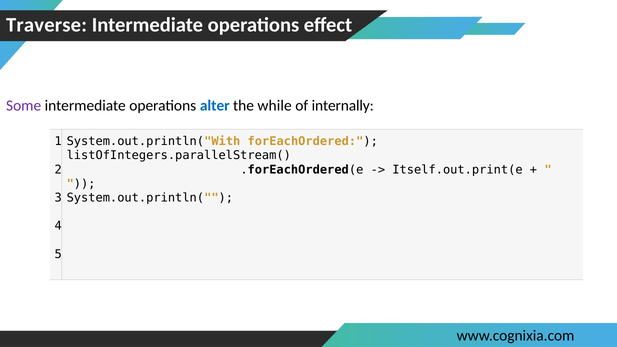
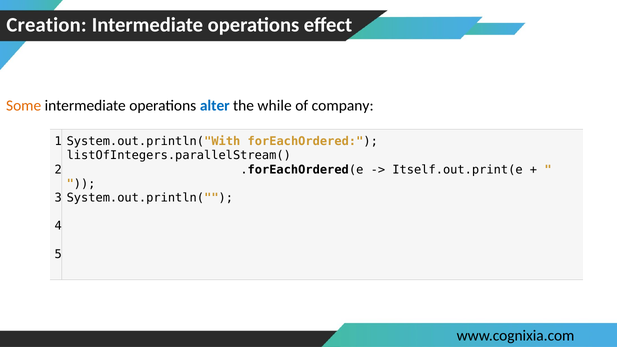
Traverse: Traverse -> Creation
Some colour: purple -> orange
internally: internally -> company
